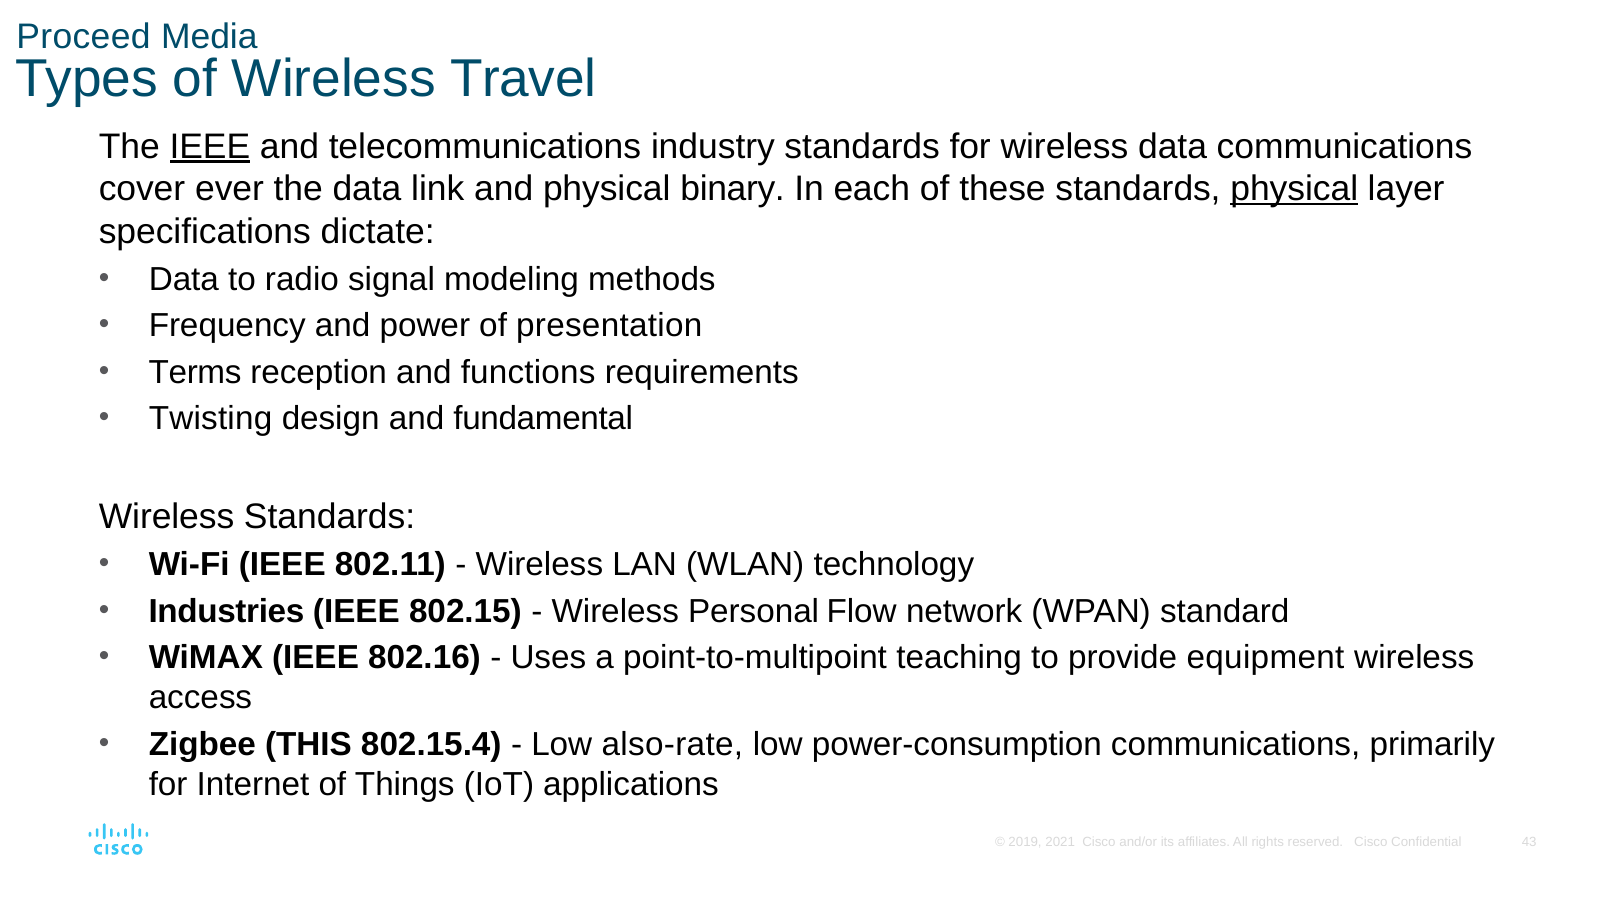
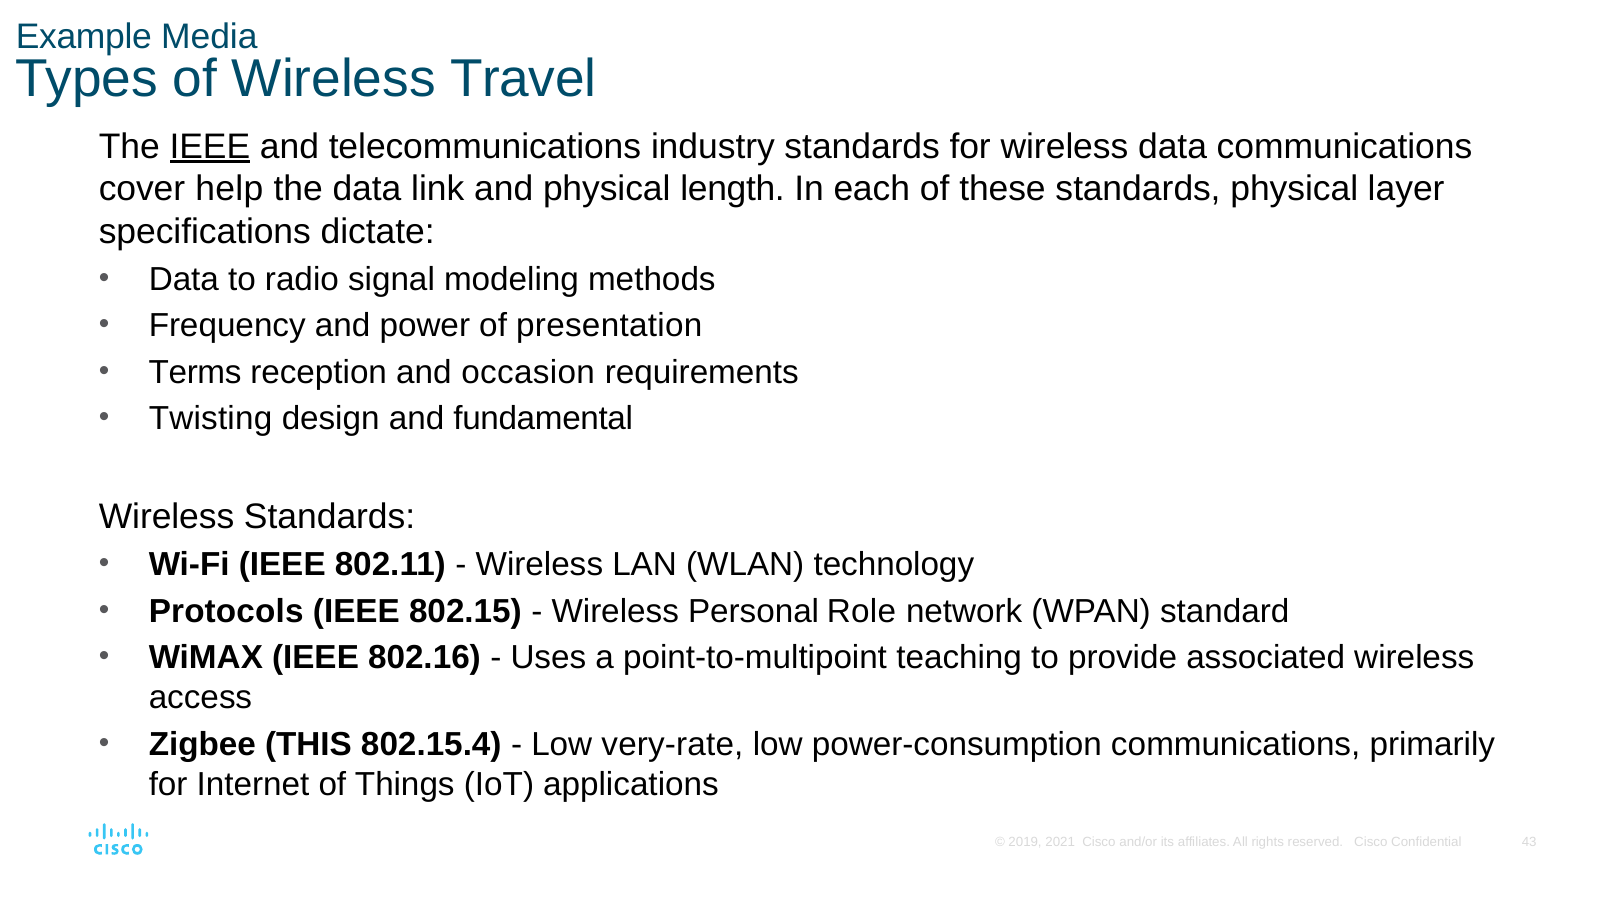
Proceed: Proceed -> Example
ever: ever -> help
binary: binary -> length
physical at (1294, 189) underline: present -> none
functions: functions -> occasion
Industries: Industries -> Protocols
Flow: Flow -> Role
equipment: equipment -> associated
also-rate: also-rate -> very-rate
